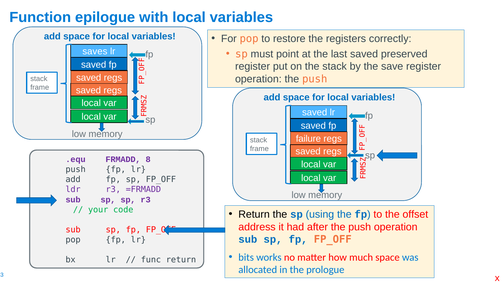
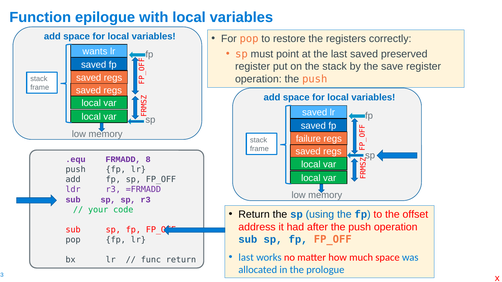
saves: saves -> wants
bits at (246, 258): bits -> last
